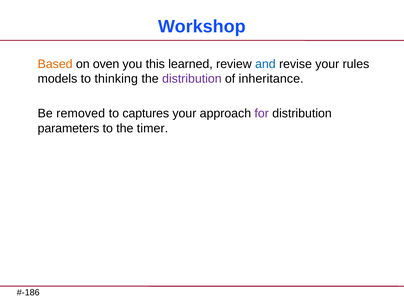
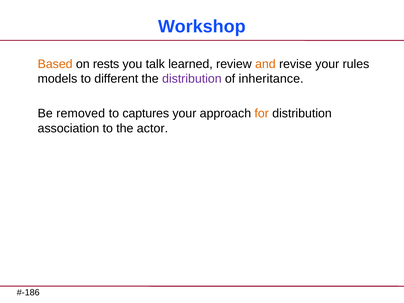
oven: oven -> rests
this: this -> talk
and colour: blue -> orange
thinking: thinking -> different
for colour: purple -> orange
parameters: parameters -> association
timer: timer -> actor
